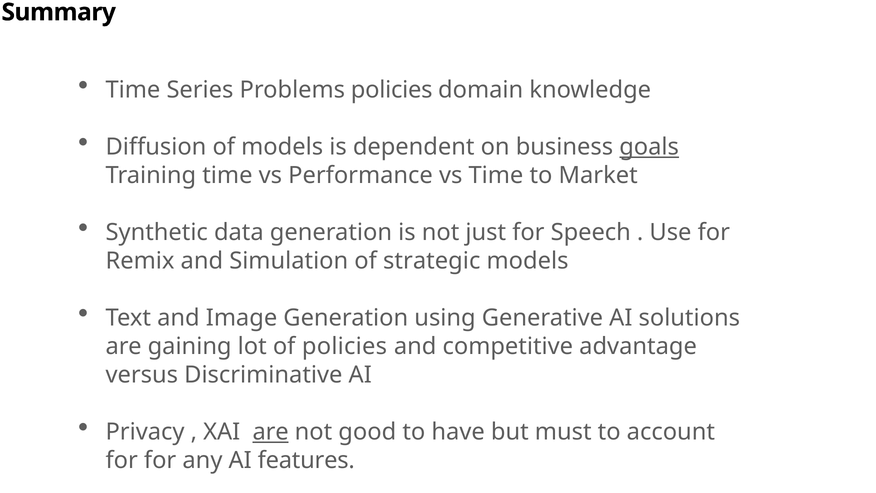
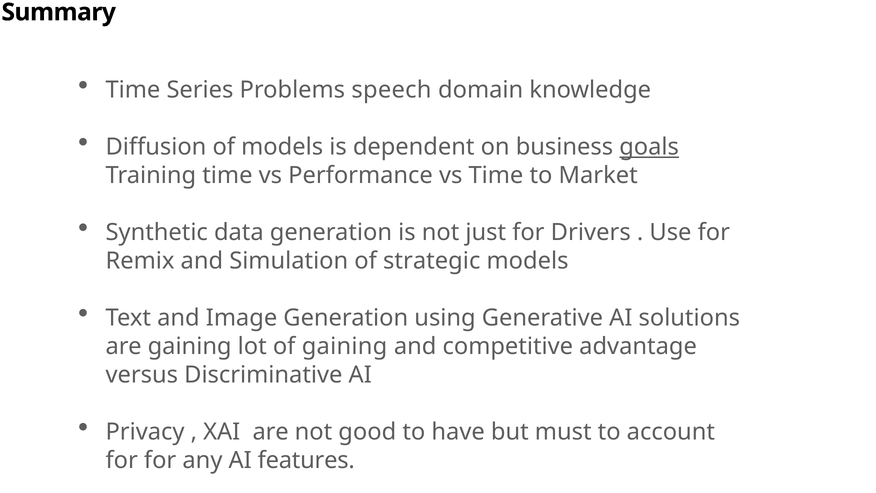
Problems policies: policies -> speech
Speech: Speech -> Drivers
of policies: policies -> gaining
are at (271, 432) underline: present -> none
